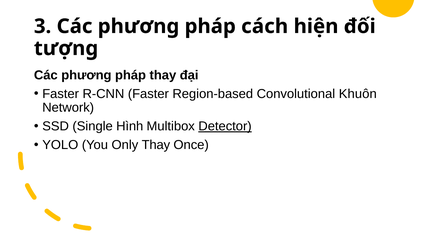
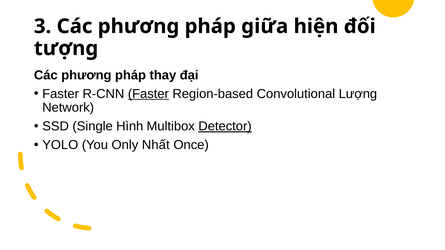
cách: cách -> giữa
Faster at (148, 94) underline: none -> present
Khuôn: Khuôn -> Lượng
Only Thay: Thay -> Nhất
